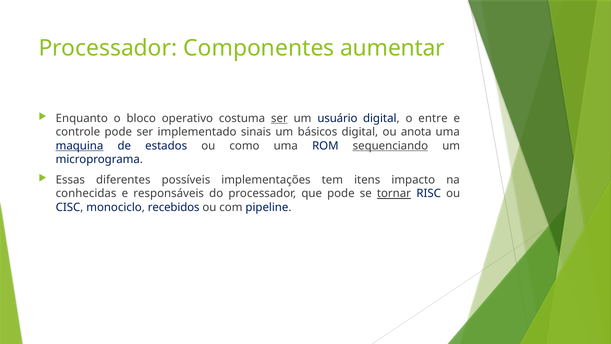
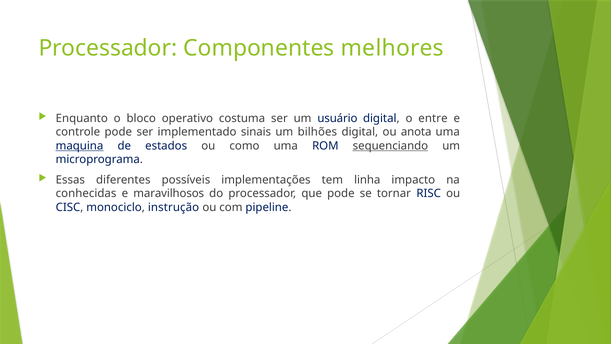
aumentar: aumentar -> melhores
ser at (279, 118) underline: present -> none
básicos: básicos -> bilhões
itens: itens -> linha
responsáveis: responsáveis -> maravilhosos
tornar underline: present -> none
recebidos: recebidos -> instrução
